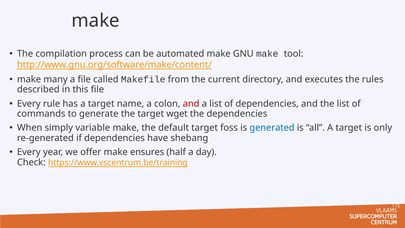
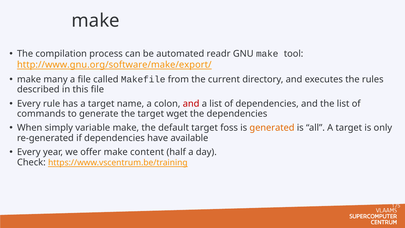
automated make: make -> readr
http://www.gnu.org/software/make/content/: http://www.gnu.org/software/make/content/ -> http://www.gnu.org/software/make/export/
generated colour: blue -> orange
shebang: shebang -> available
ensures: ensures -> content
